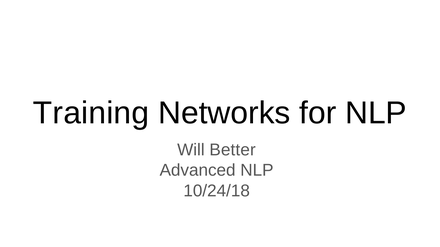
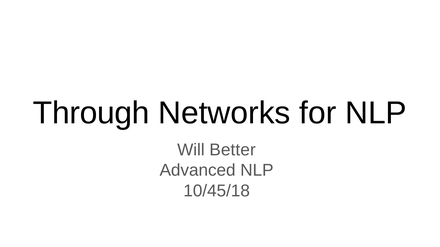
Training: Training -> Through
10/24/18: 10/24/18 -> 10/45/18
